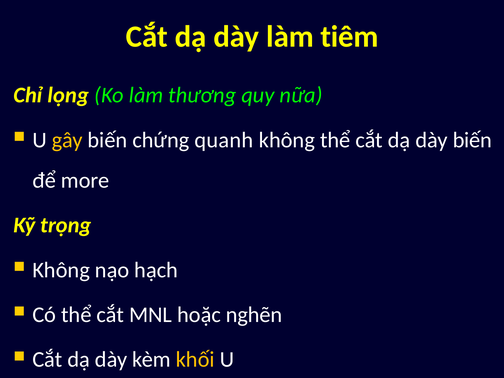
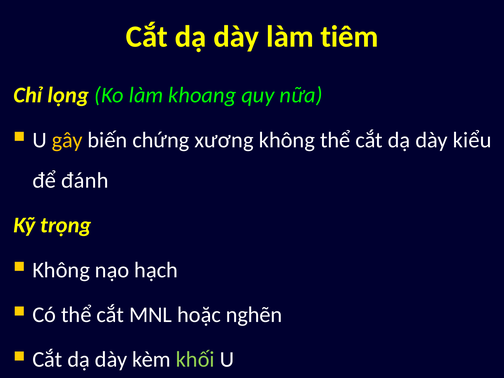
thương: thương -> khoang
quanh: quanh -> xương
dày biến: biến -> kiểu
more: more -> đánh
khối colour: yellow -> light green
